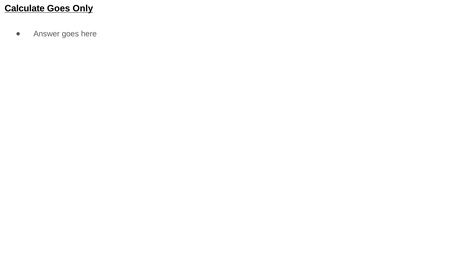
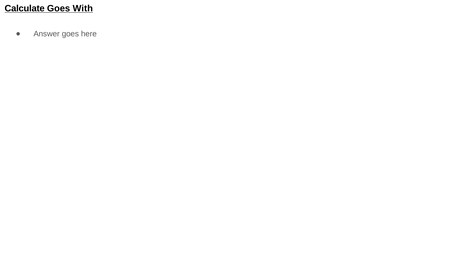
Only: Only -> With
